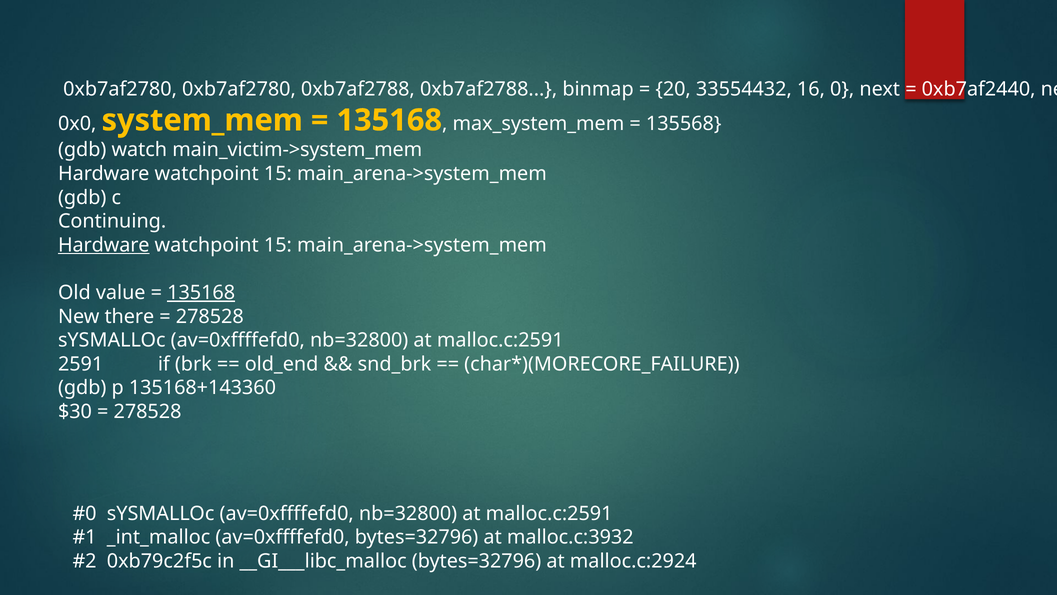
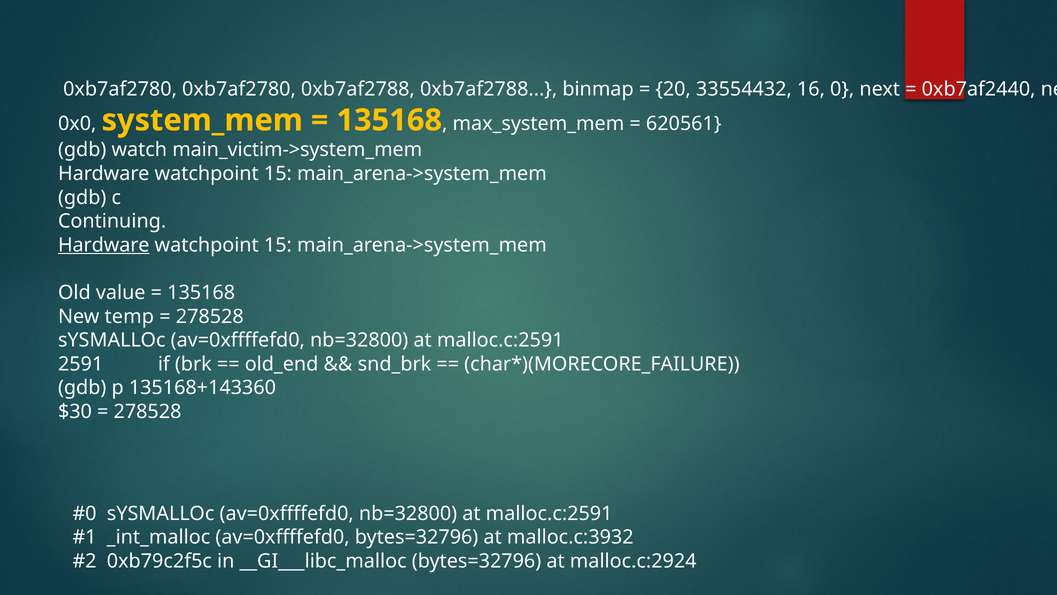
135568: 135568 -> 620561
135168 at (201, 292) underline: present -> none
there: there -> temp
